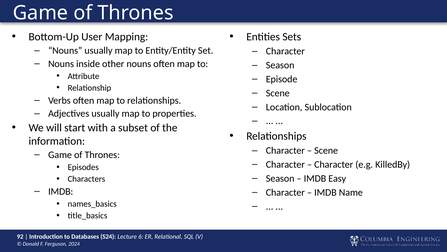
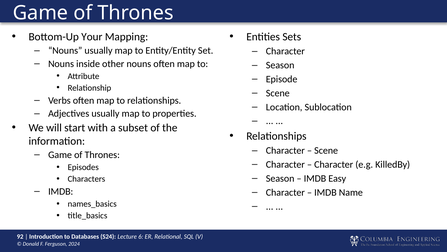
User: User -> Your
